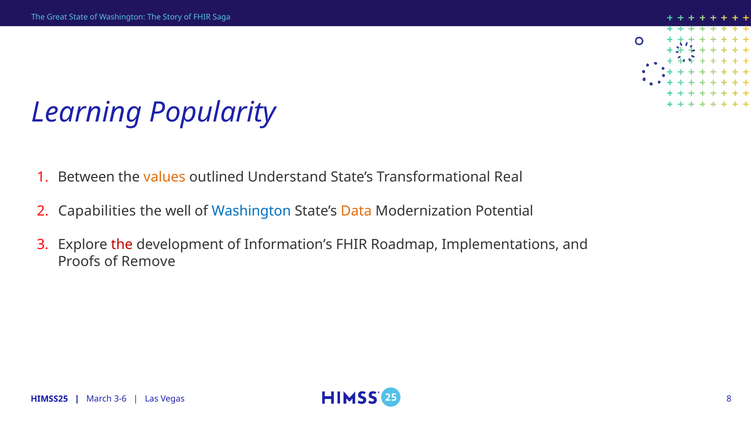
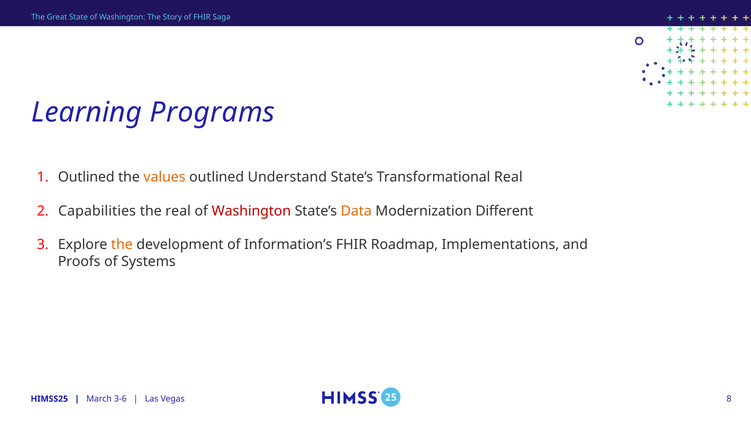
Popularity: Popularity -> Programs
Between at (86, 177): Between -> Outlined
the well: well -> real
Washington at (251, 211) colour: blue -> red
Potential: Potential -> Different
the at (122, 245) colour: red -> orange
Remove: Remove -> Systems
